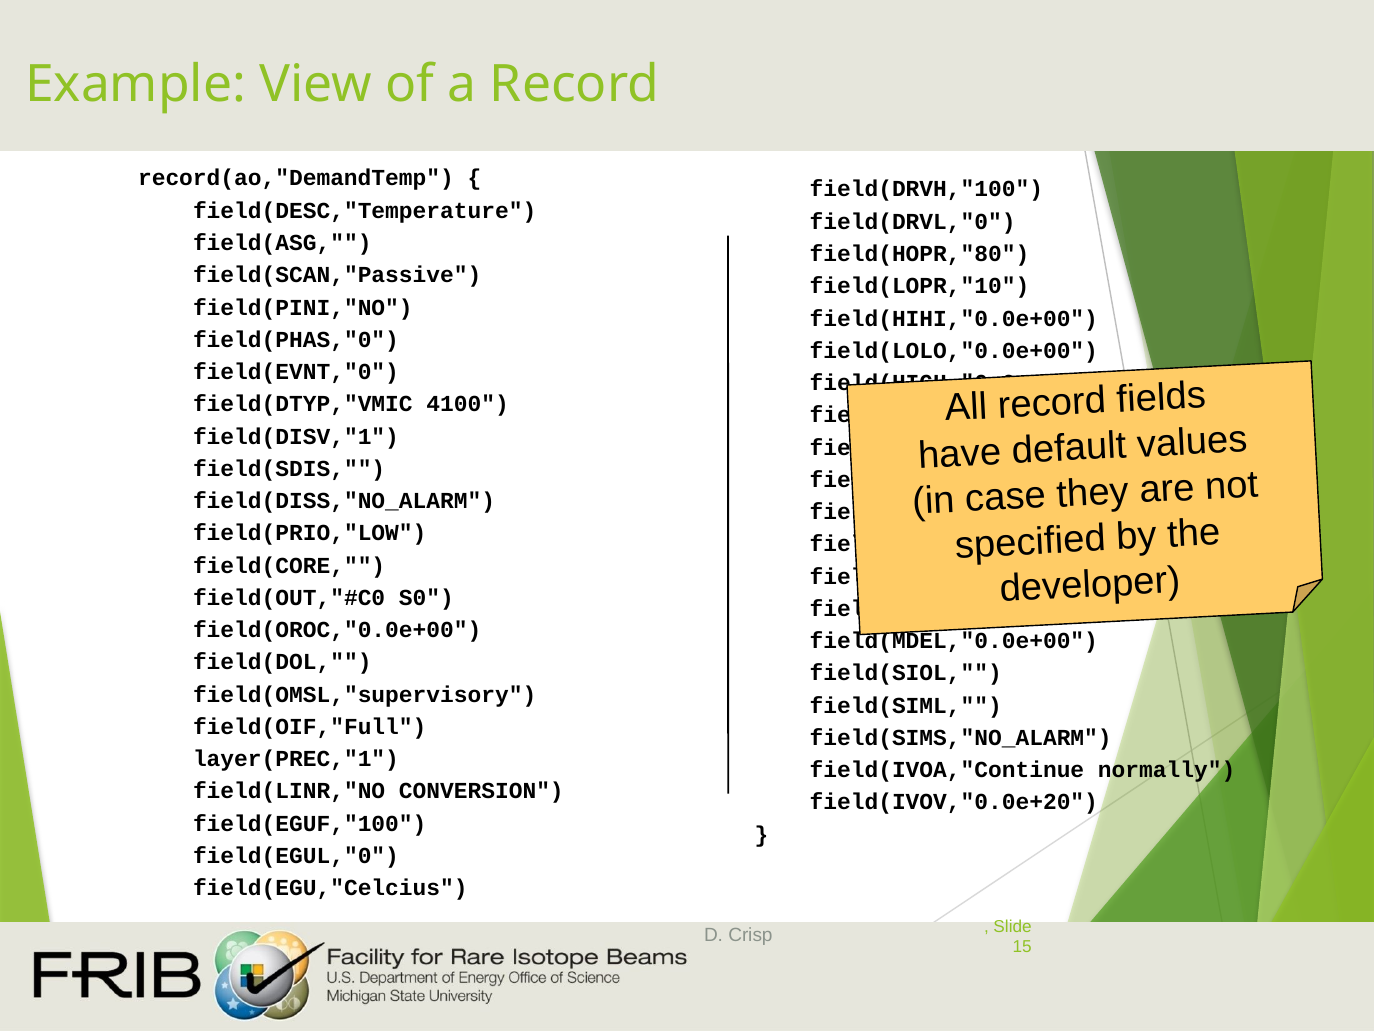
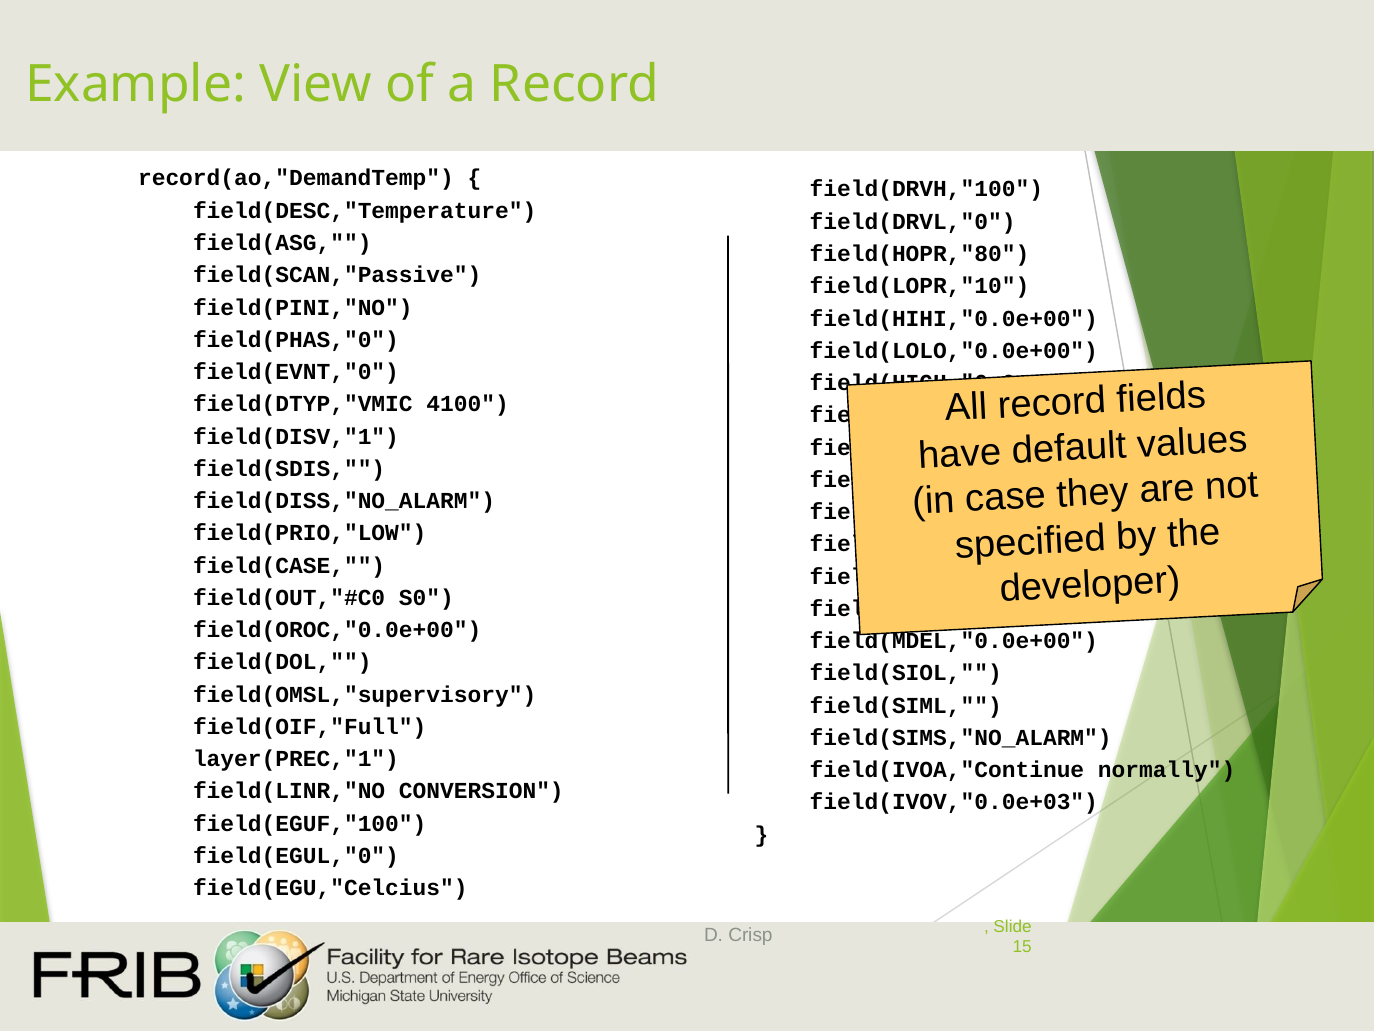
field(CORE: field(CORE -> field(CASE
field(IVOV,"0.0e+20: field(IVOV,"0.0e+20 -> field(IVOV,"0.0e+03
